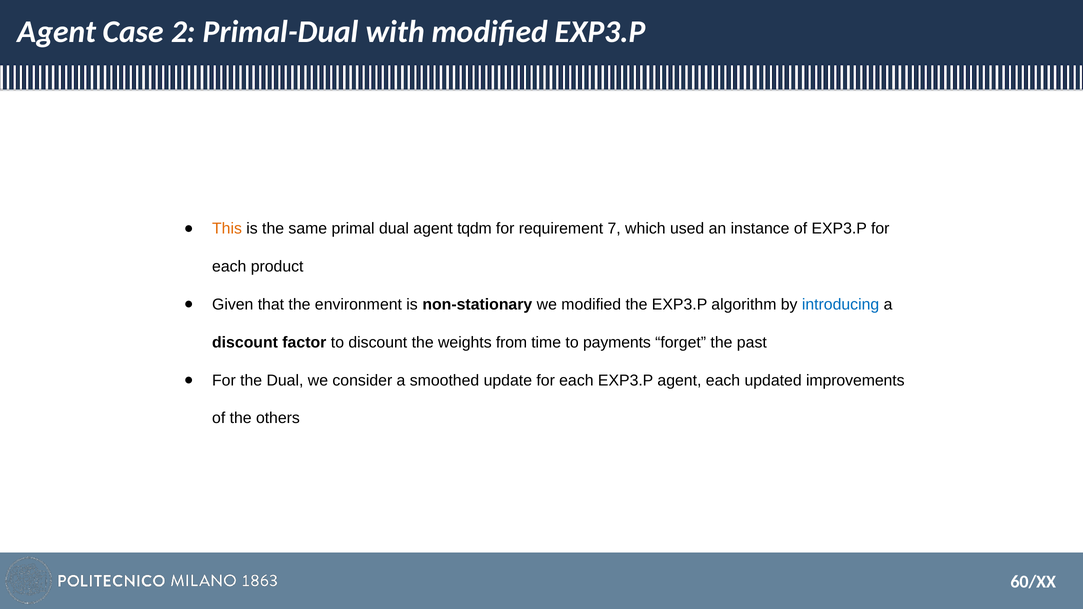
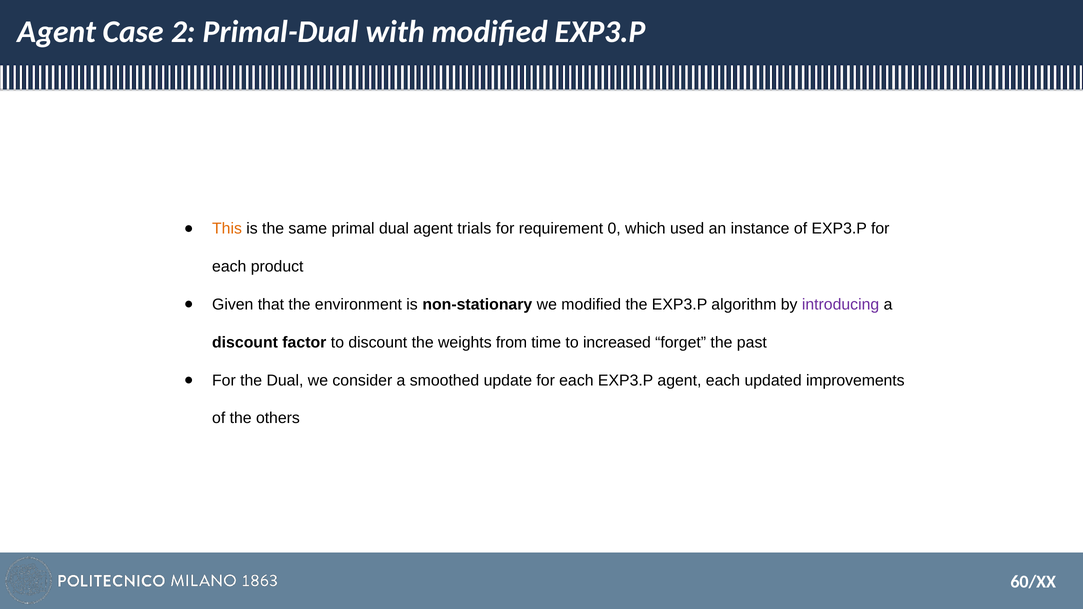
tqdm: tqdm -> trials
7: 7 -> 0
introducing colour: blue -> purple
payments: payments -> increased
